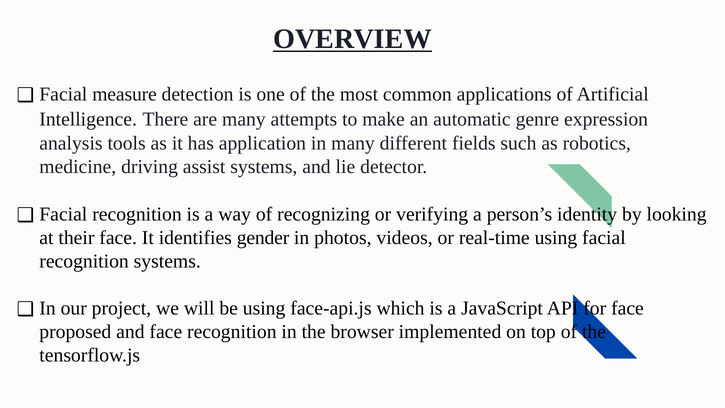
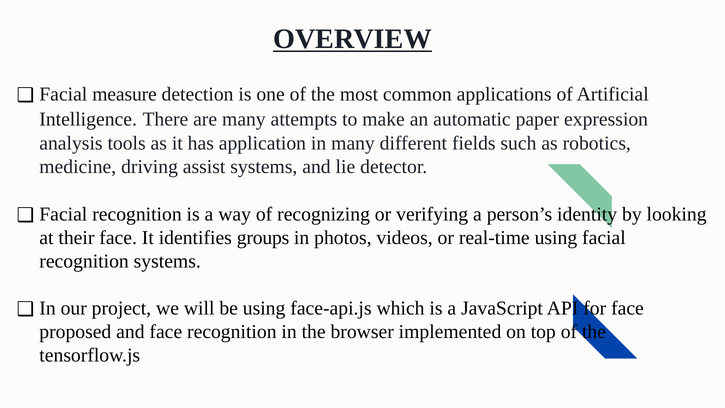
genre: genre -> paper
gender: gender -> groups
